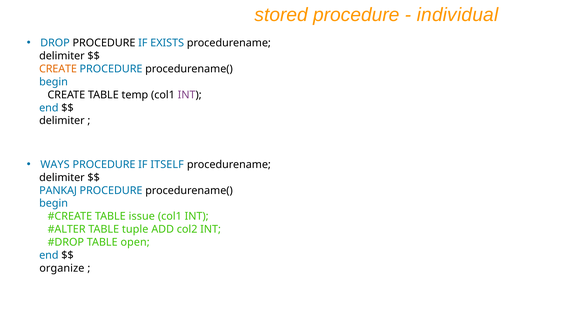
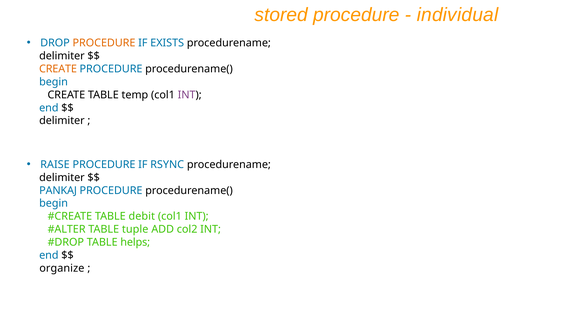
PROCEDURE at (104, 43) colour: black -> orange
WAYS: WAYS -> RAISE
ITSELF: ITSELF -> RSYNC
issue: issue -> debit
open: open -> helps
